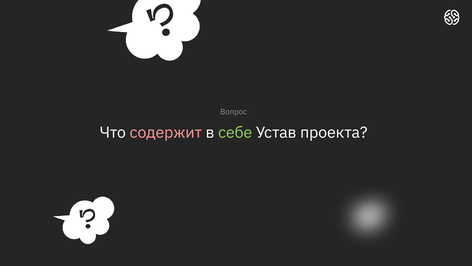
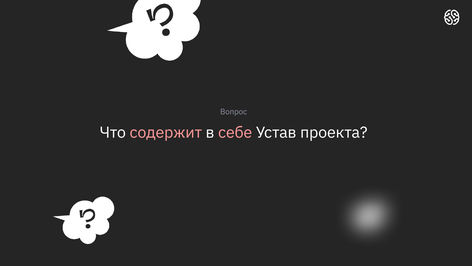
себе colour: light green -> pink
